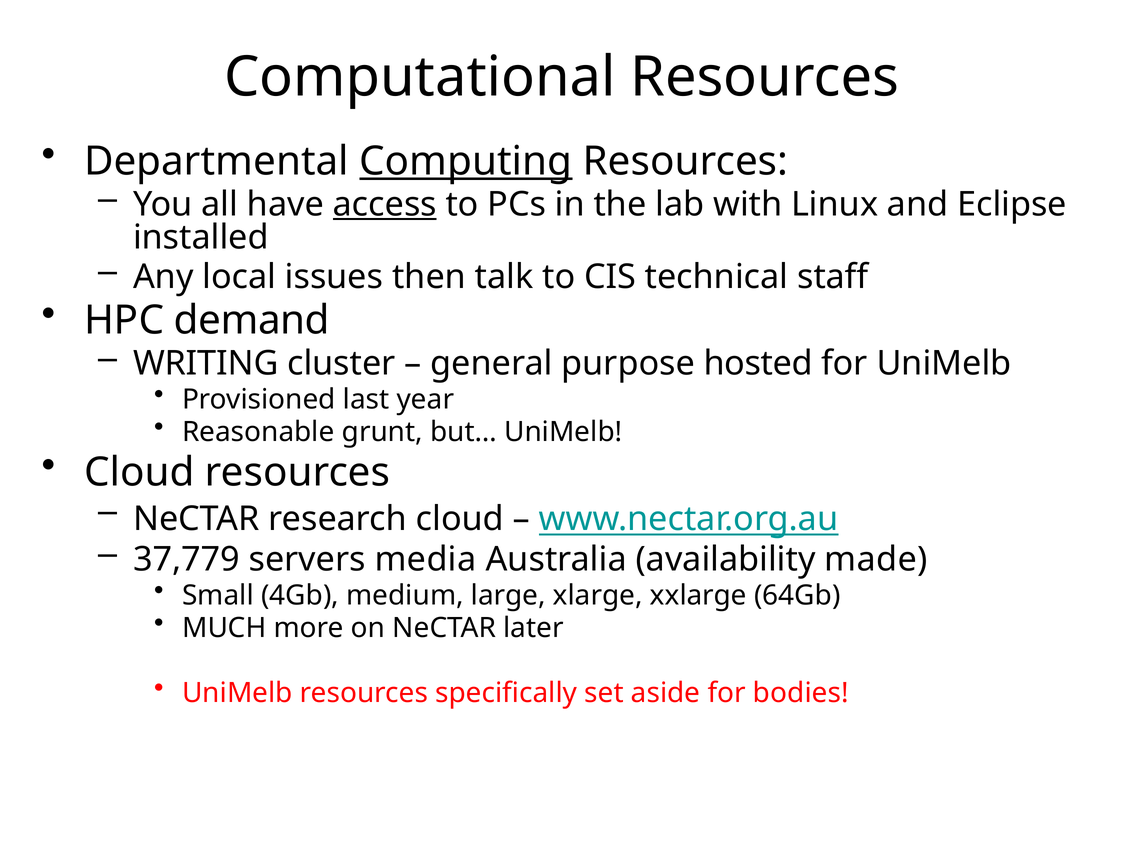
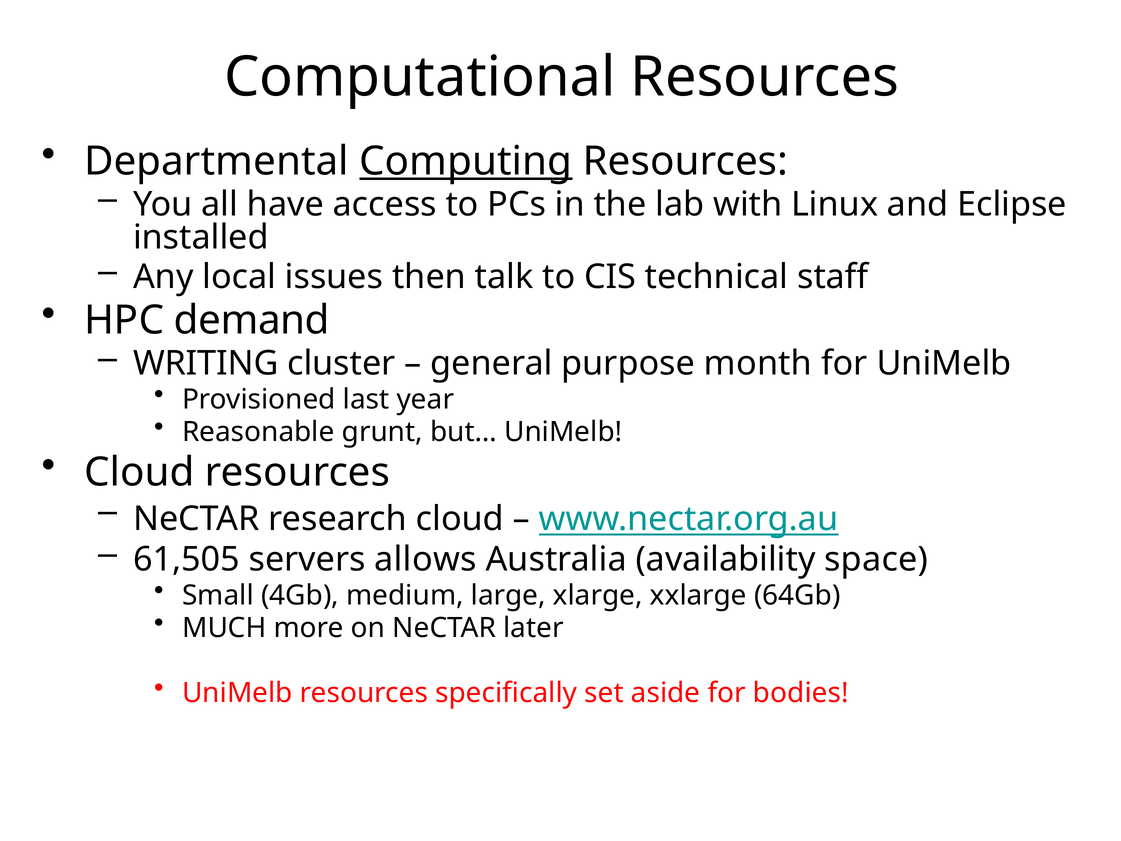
access underline: present -> none
hosted: hosted -> month
37,779: 37,779 -> 61,505
media: media -> allows
made: made -> space
